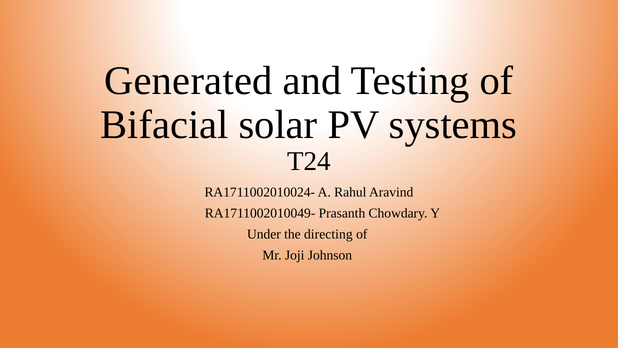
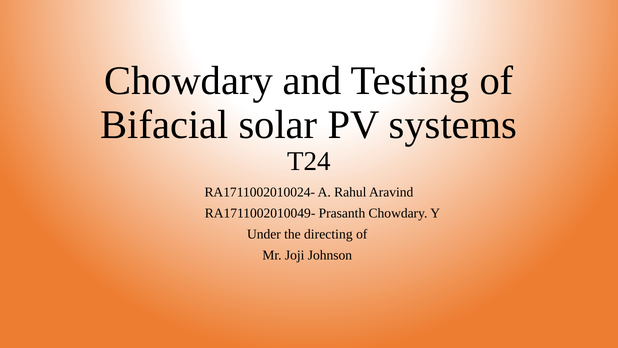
Generated at (188, 81): Generated -> Chowdary
